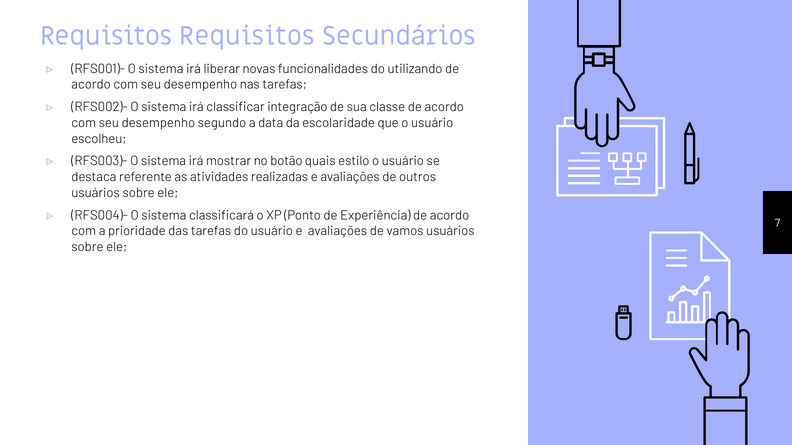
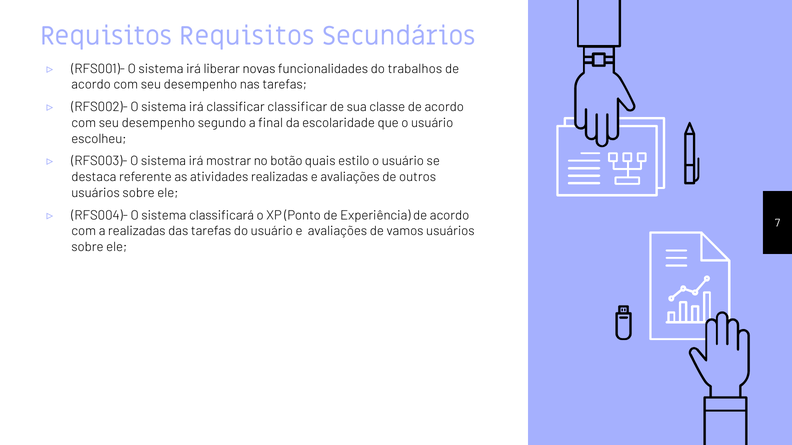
utilizando: utilizando -> trabalhos
classificar integração: integração -> classificar
data: data -> final
a prioridade: prioridade -> realizadas
